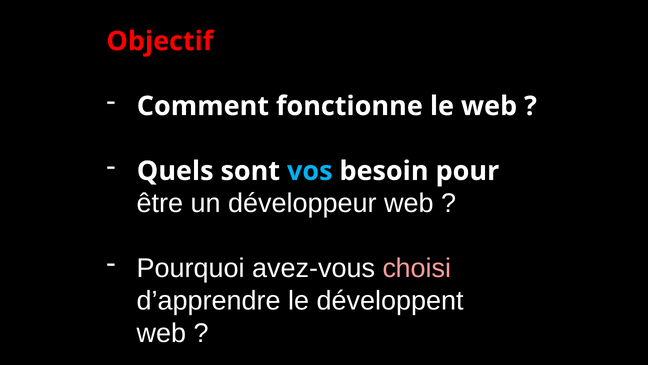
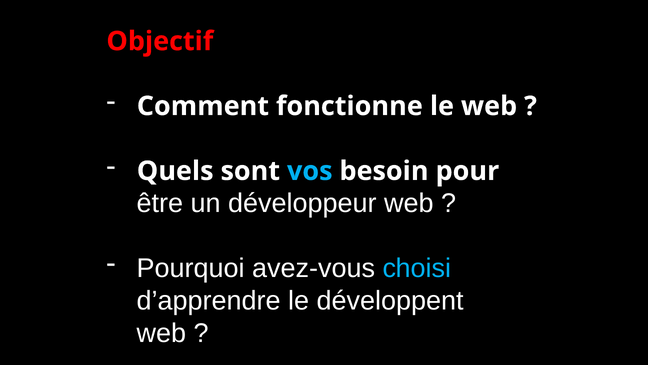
choisi colour: pink -> light blue
